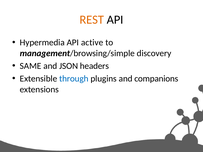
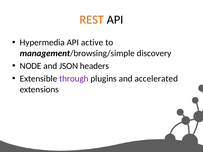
SAME: SAME -> NODE
through colour: blue -> purple
companions: companions -> accelerated
